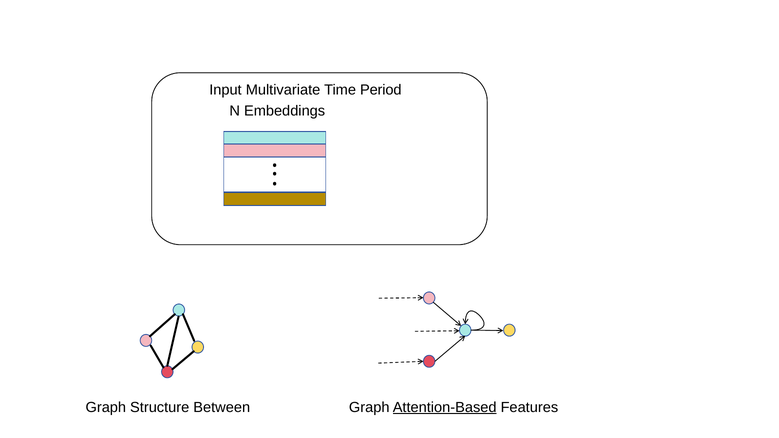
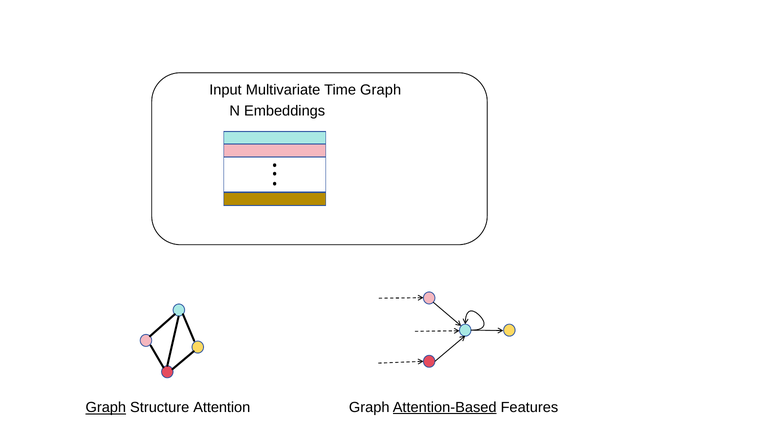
Time Period: Period -> Graph
Graph at (106, 408) underline: none -> present
Between: Between -> Attention
